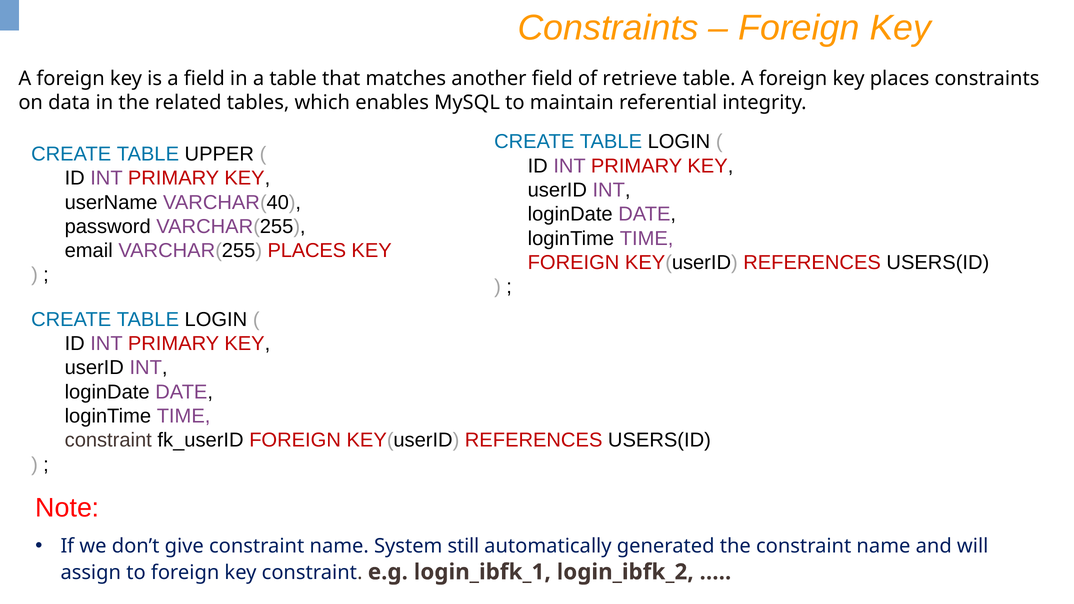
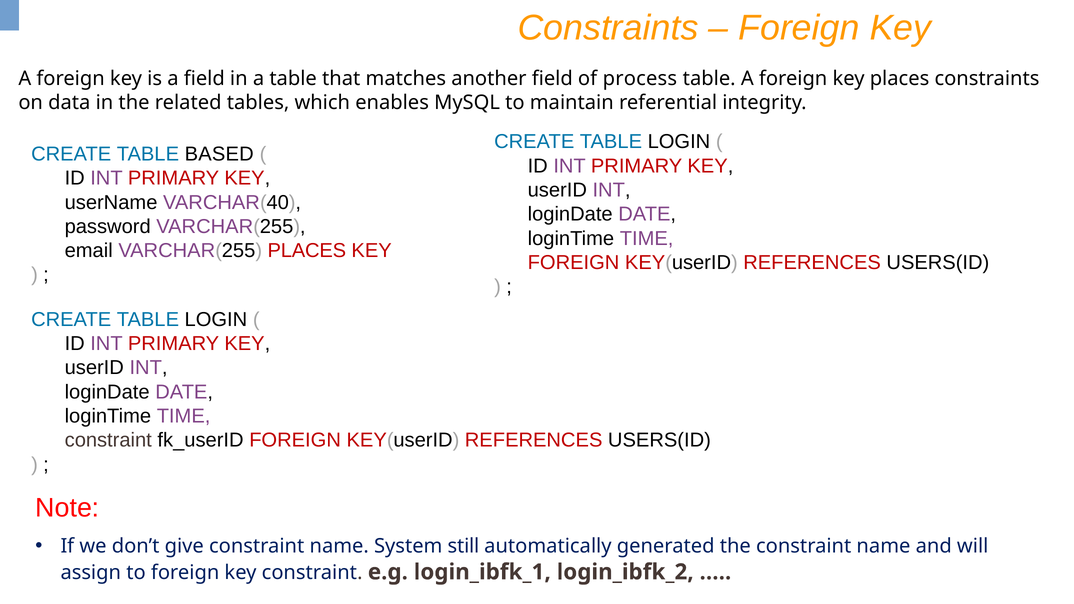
retrieve: retrieve -> process
UPPER: UPPER -> BASED
